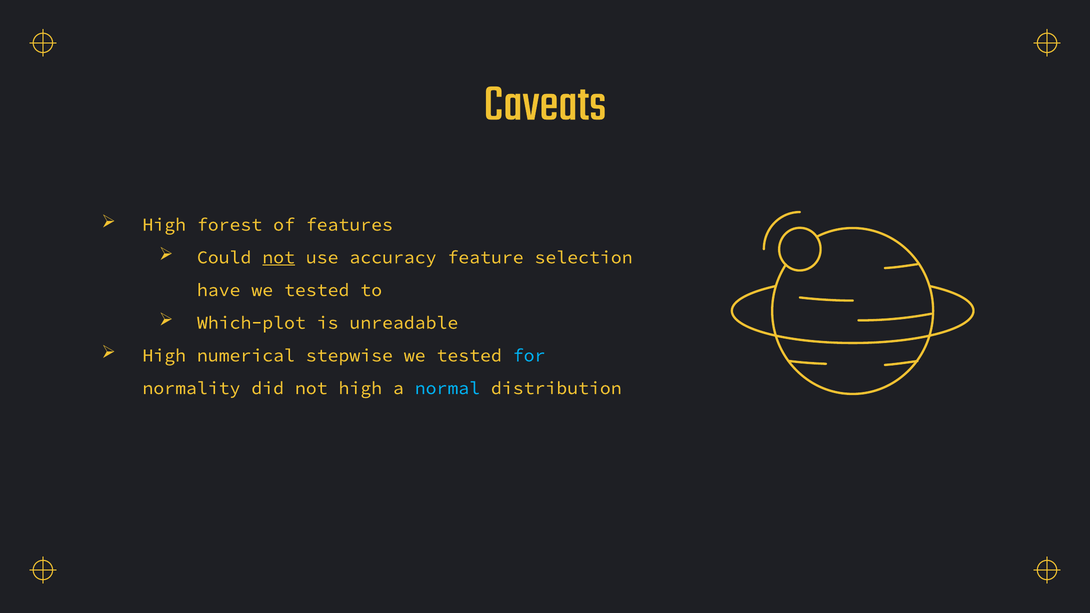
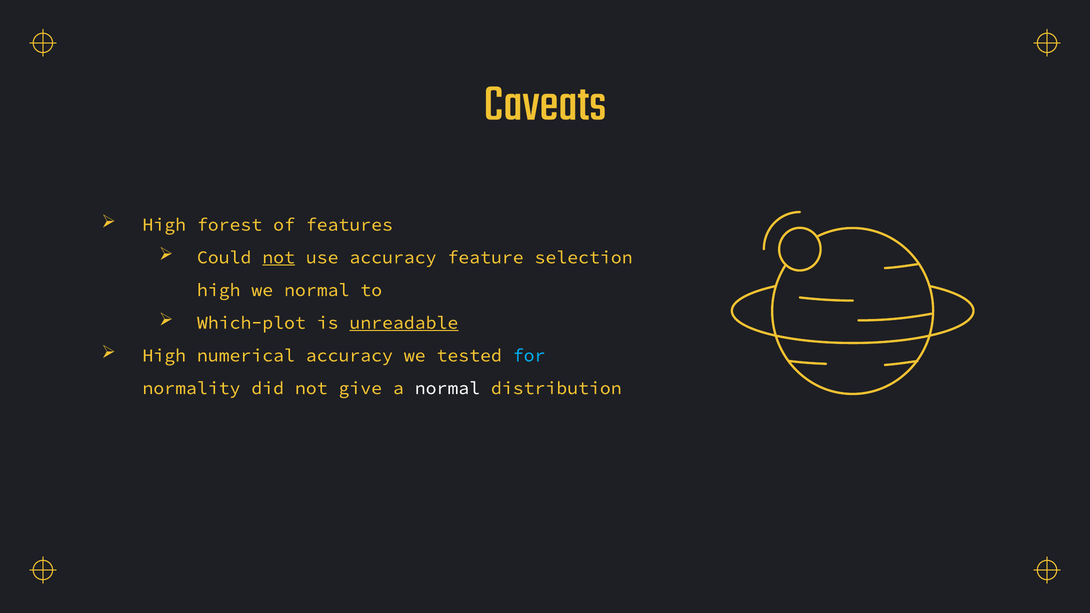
have at (219, 290): have -> high
tested at (317, 290): tested -> normal
unreadable underline: none -> present
numerical stepwise: stepwise -> accuracy
not high: high -> give
normal at (447, 388) colour: light blue -> white
